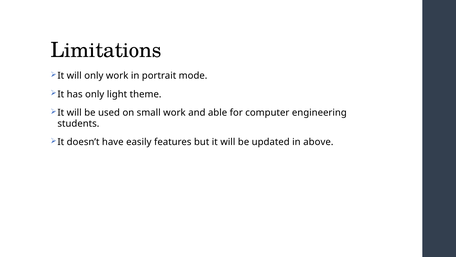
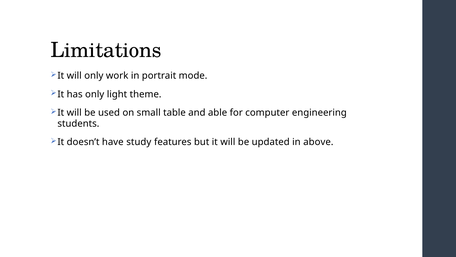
small work: work -> table
easily: easily -> study
